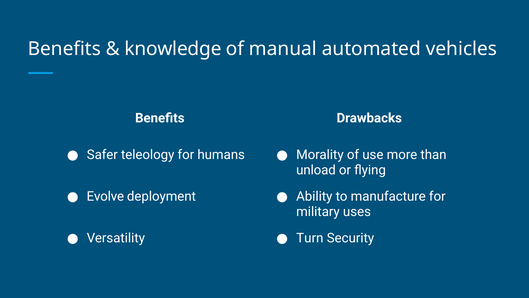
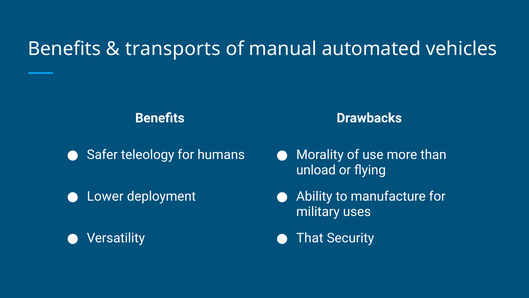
knowledge: knowledge -> transports
Evolve: Evolve -> Lower
Turn: Turn -> That
